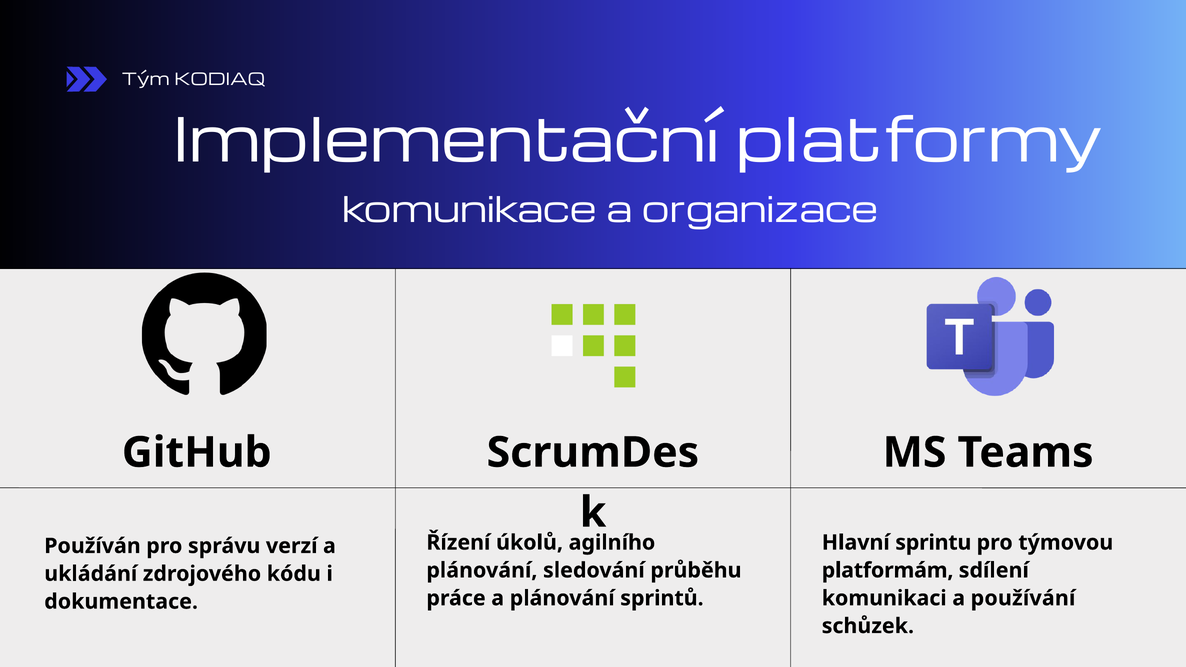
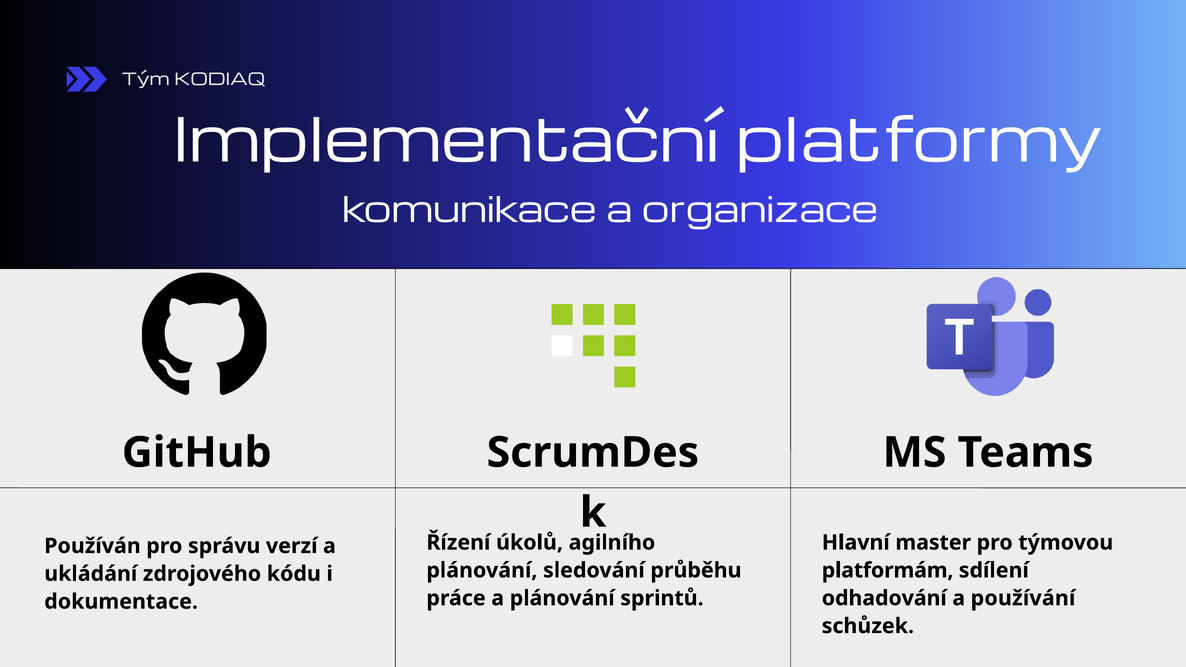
sprintu: sprintu -> master
komunikaci: komunikaci -> odhadování
